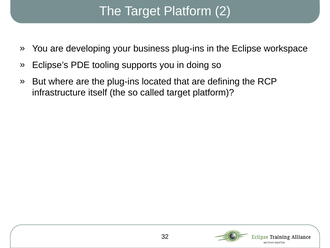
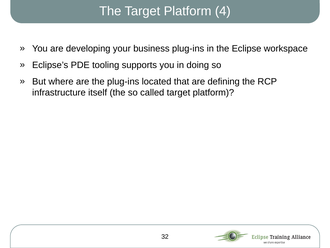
2: 2 -> 4
